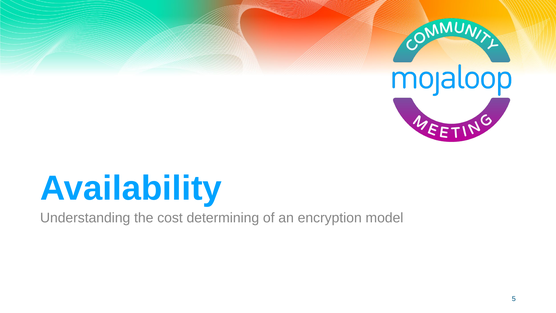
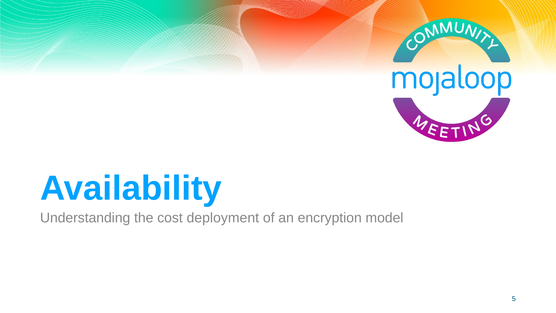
determining: determining -> deployment
